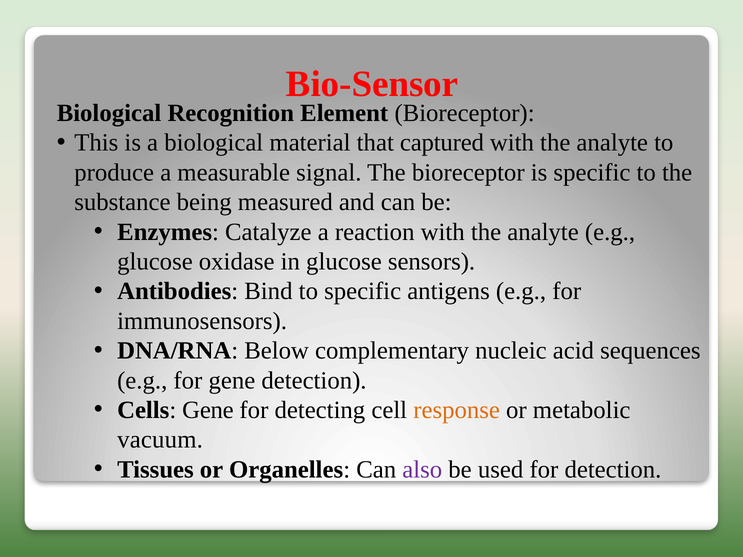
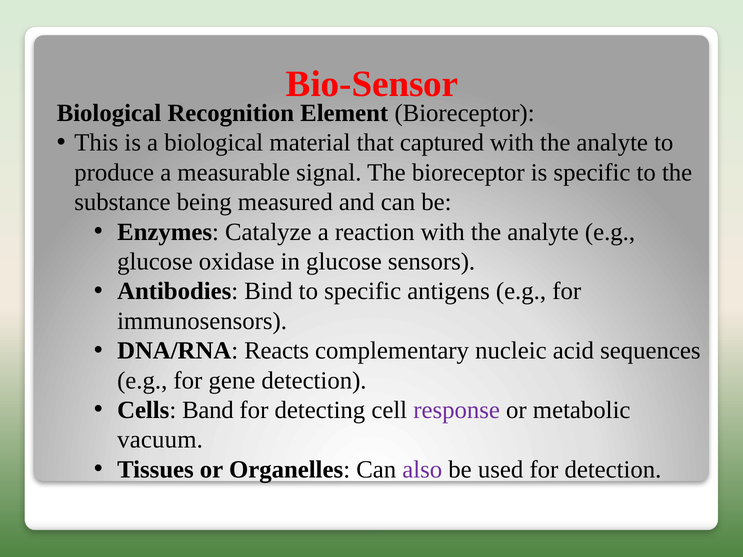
Below: Below -> Reacts
Cells Gene: Gene -> Band
response colour: orange -> purple
